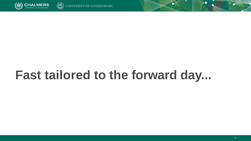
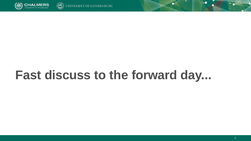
tailored: tailored -> discuss
